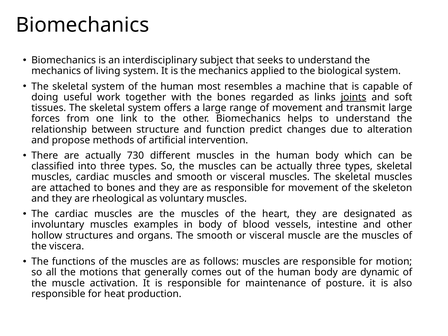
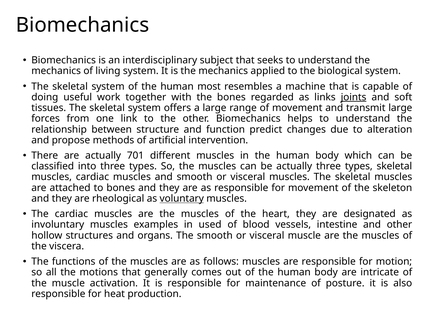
730: 730 -> 701
voluntary underline: none -> present
in body: body -> used
dynamic: dynamic -> intricate
